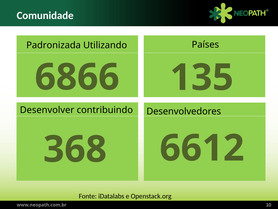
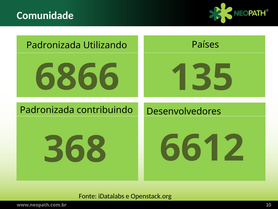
Desenvolver at (47, 110): Desenvolver -> Padronizada
